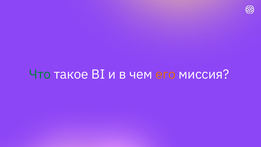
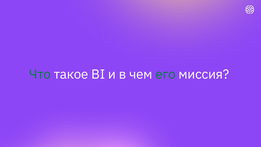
его colour: orange -> green
